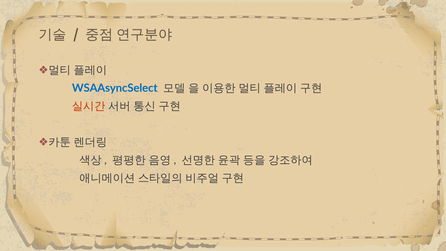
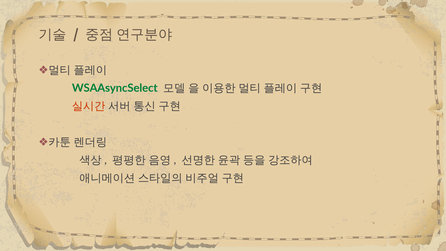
WSAAsyncSelect colour: blue -> green
